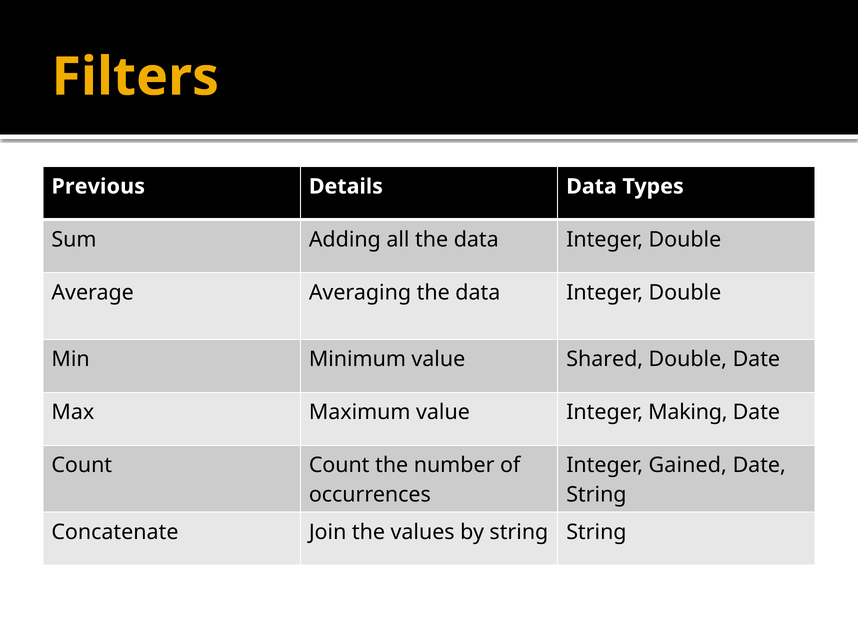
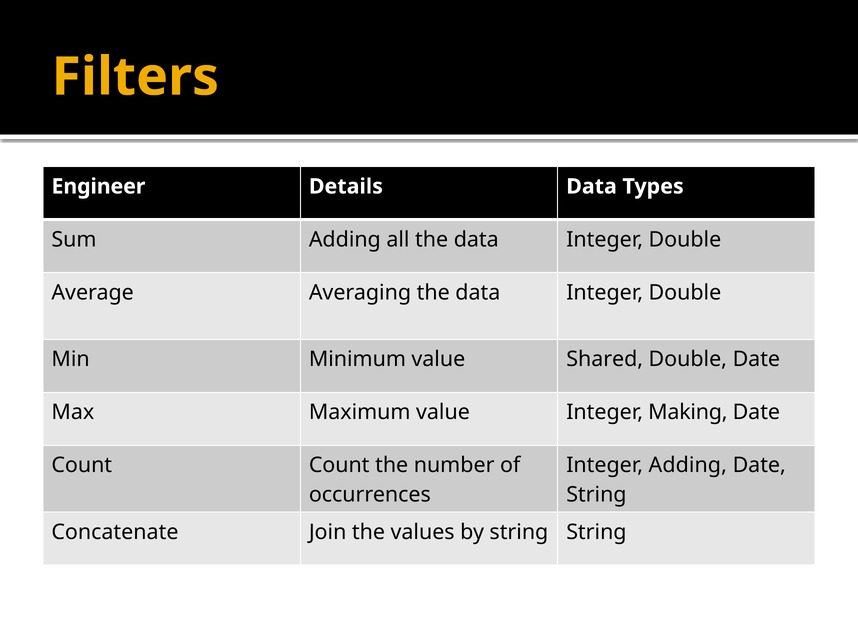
Previous: Previous -> Engineer
Integer Gained: Gained -> Adding
